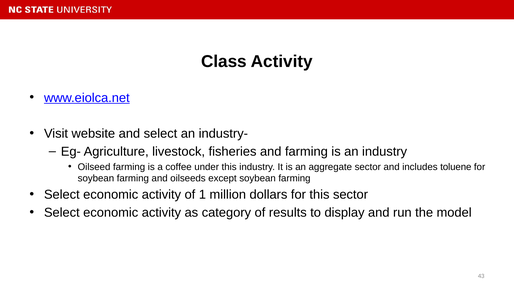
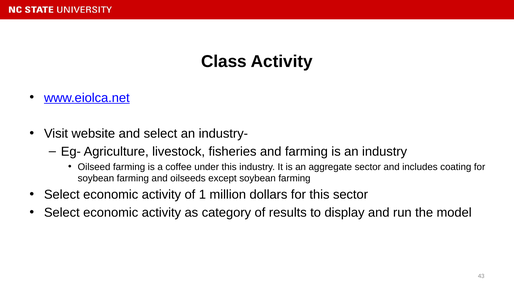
toluene: toluene -> coating
